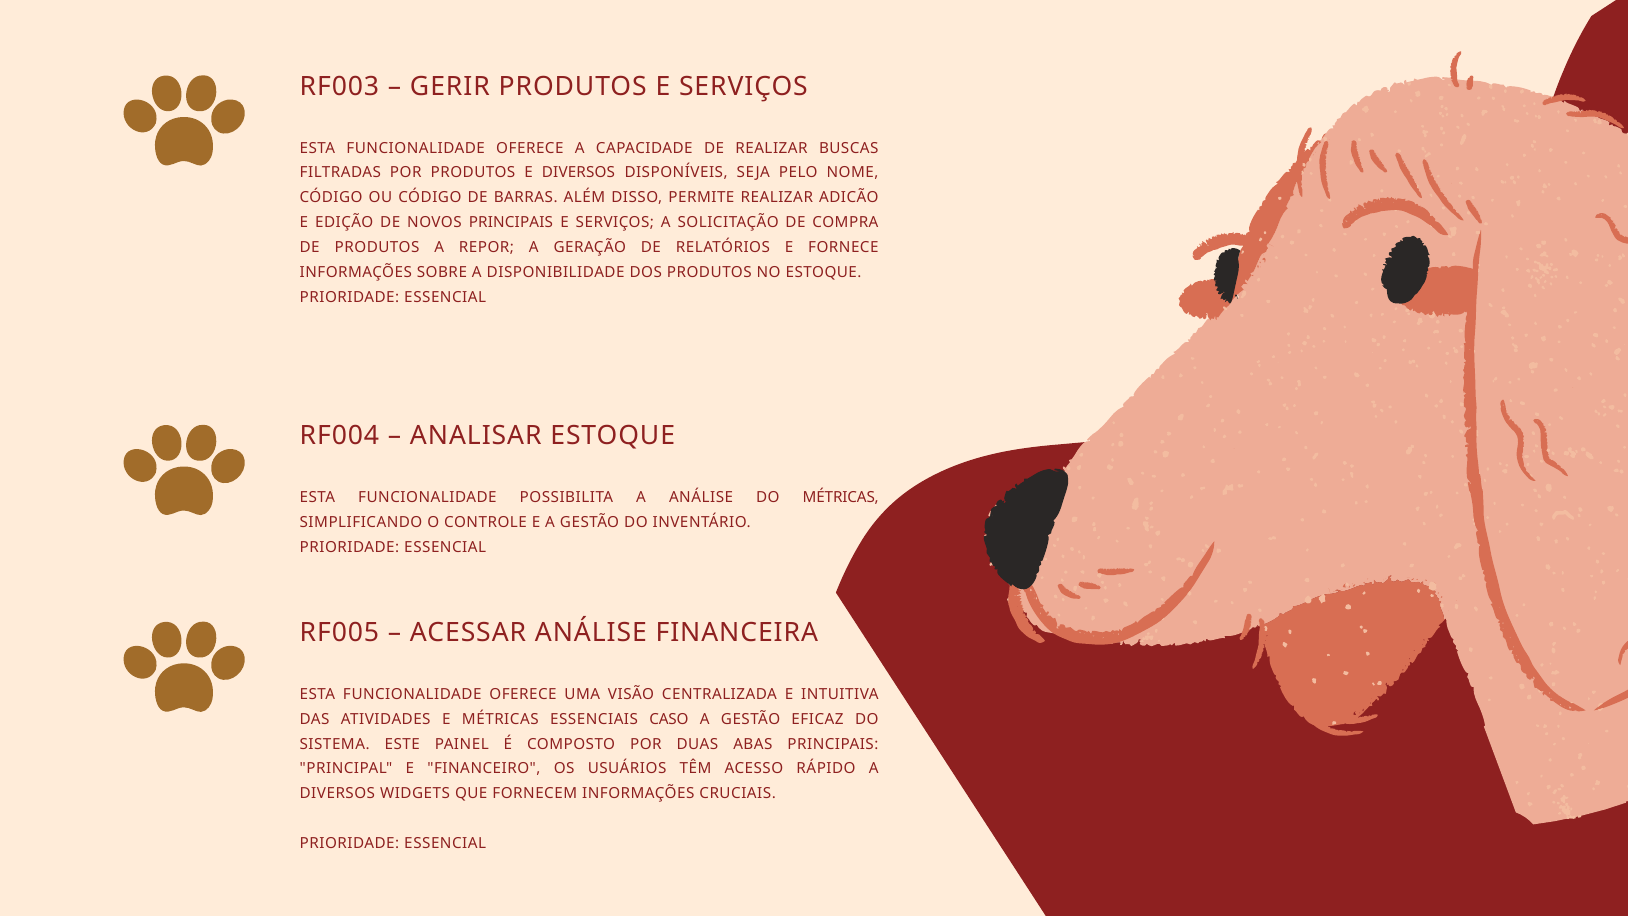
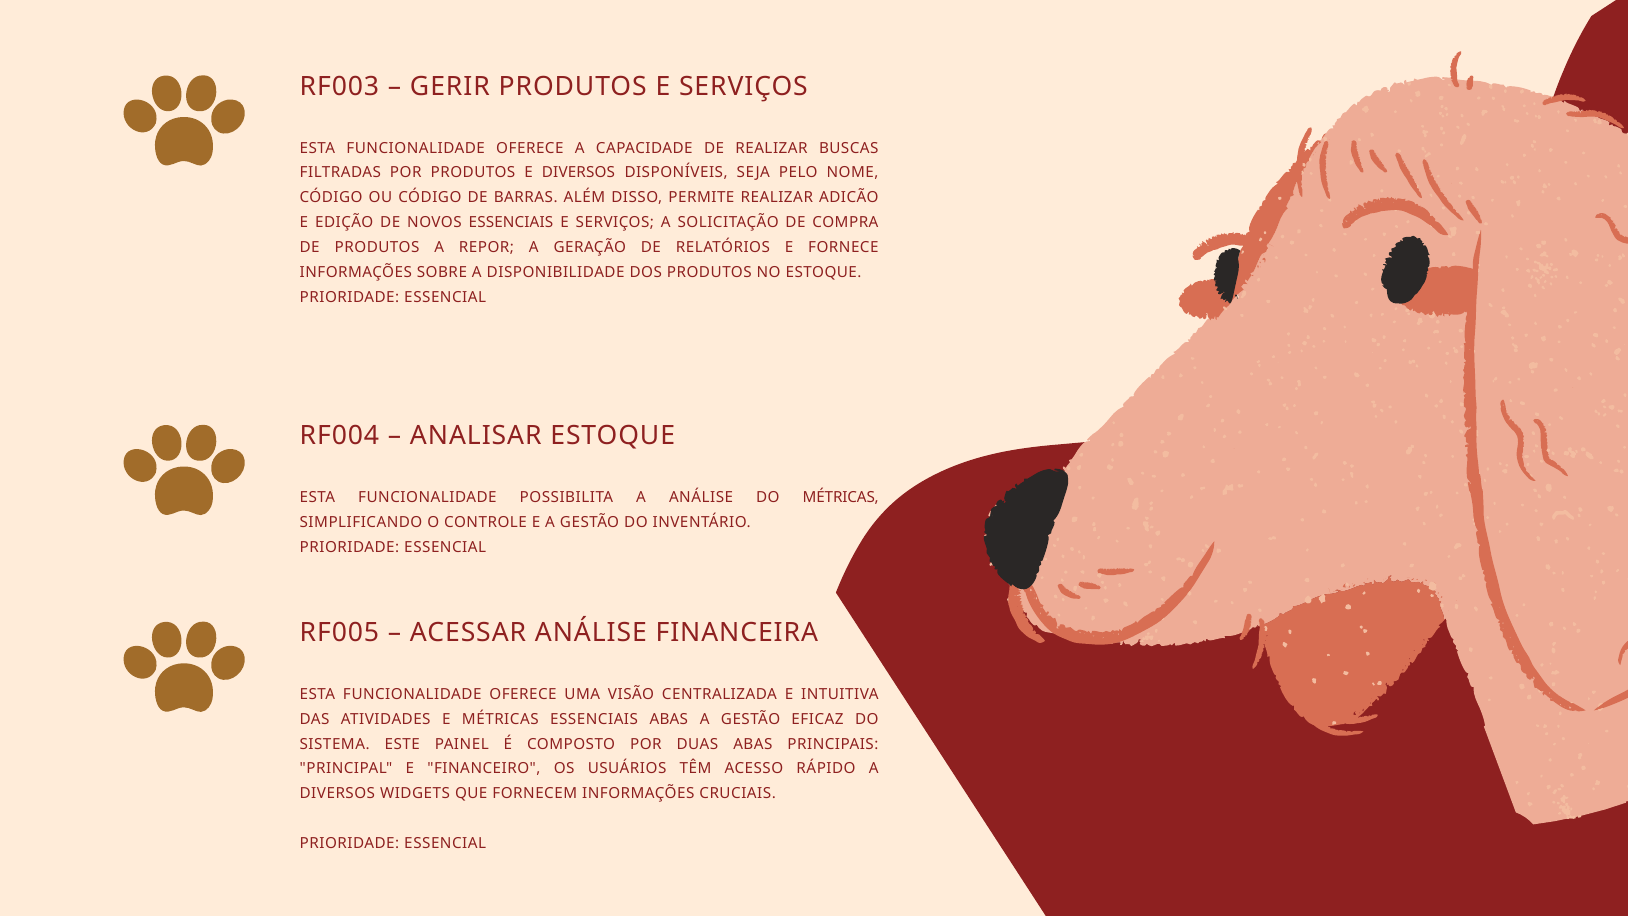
NOVOS PRINCIPAIS: PRINCIPAIS -> ESSENCIAIS
ESSENCIAIS CASO: CASO -> ABAS
